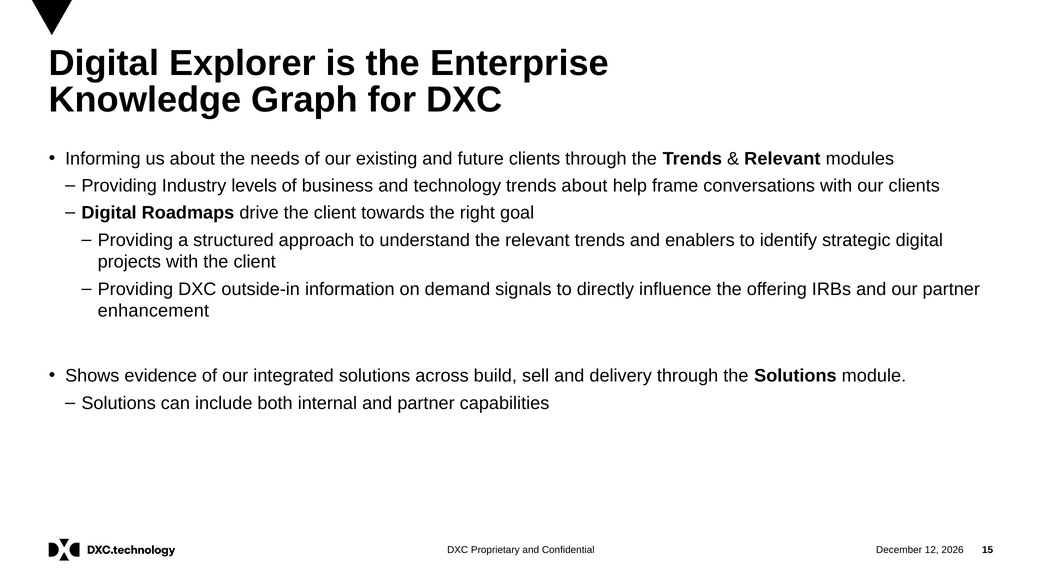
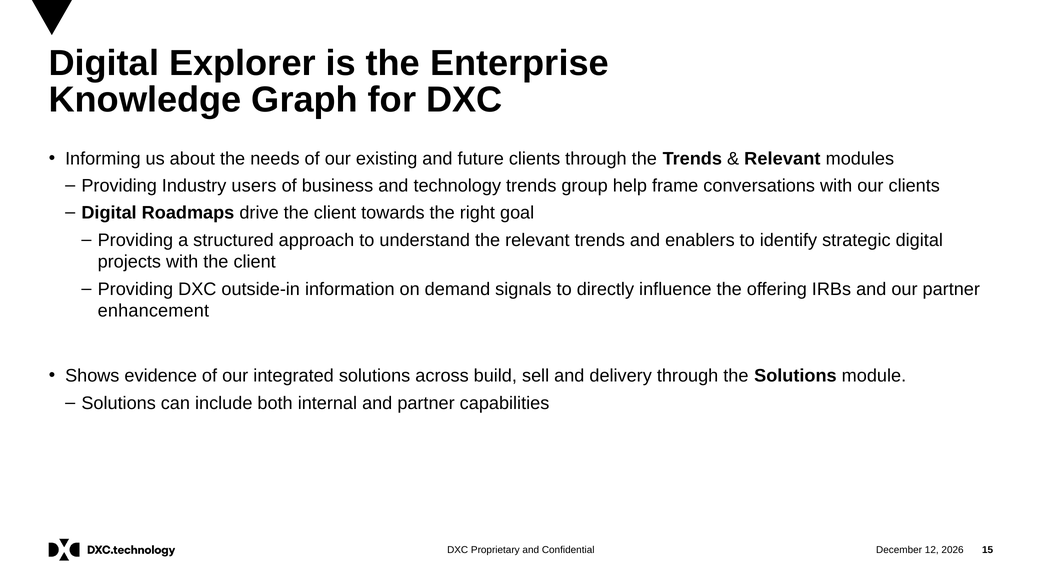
levels: levels -> users
trends about: about -> group
